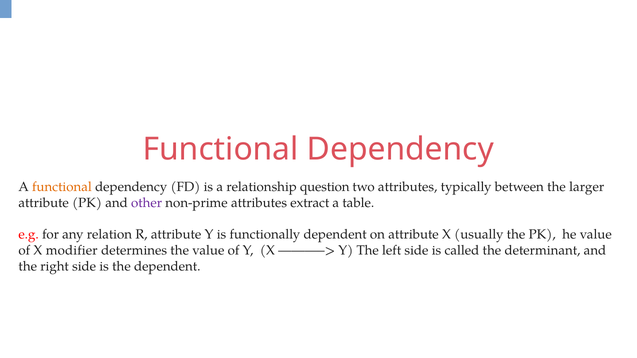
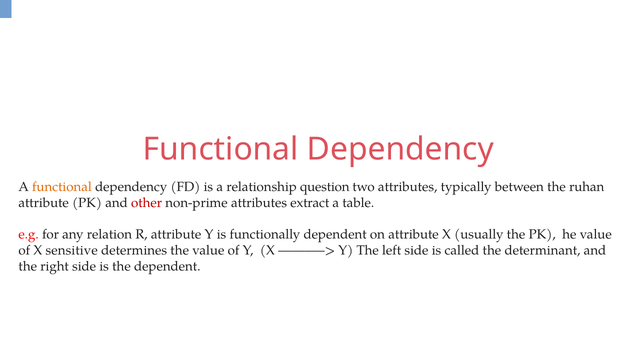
larger: larger -> ruhan
other colour: purple -> red
modifier: modifier -> sensitive
